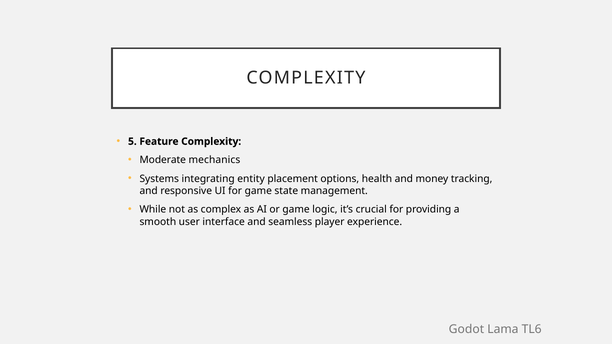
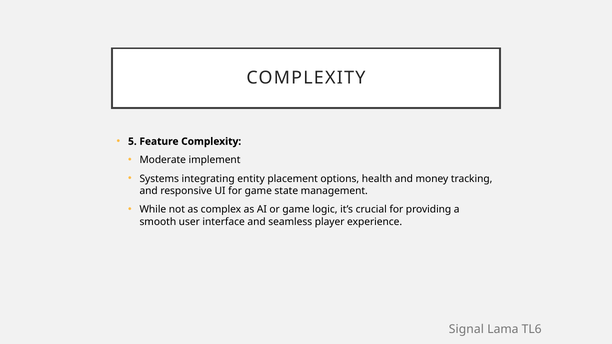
mechanics: mechanics -> implement
Godot: Godot -> Signal
